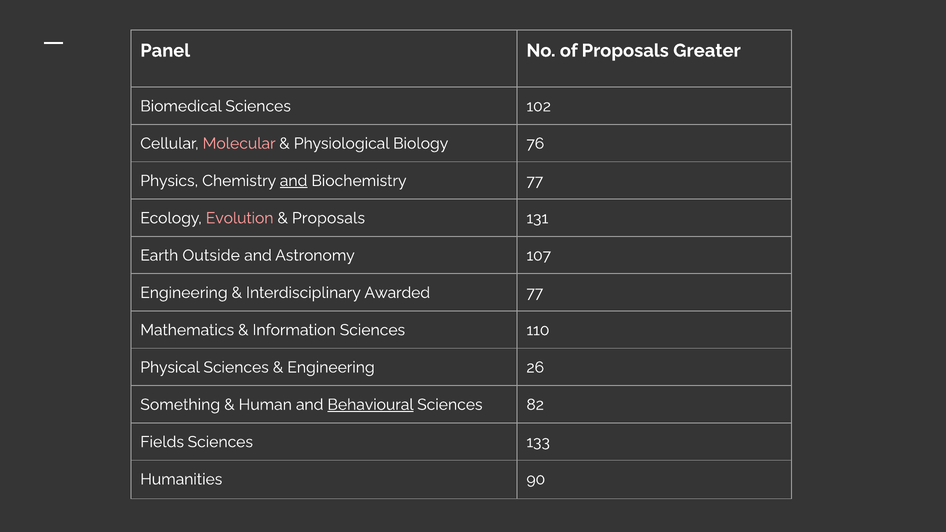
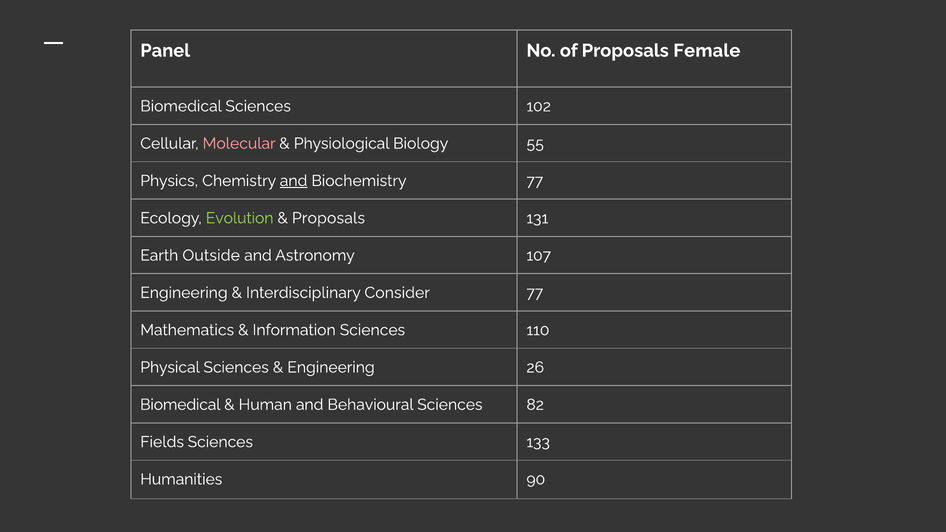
Greater: Greater -> Female
76: 76 -> 55
Evolution colour: pink -> light green
Awarded: Awarded -> Consider
Something at (180, 405): Something -> Biomedical
Behavioural underline: present -> none
